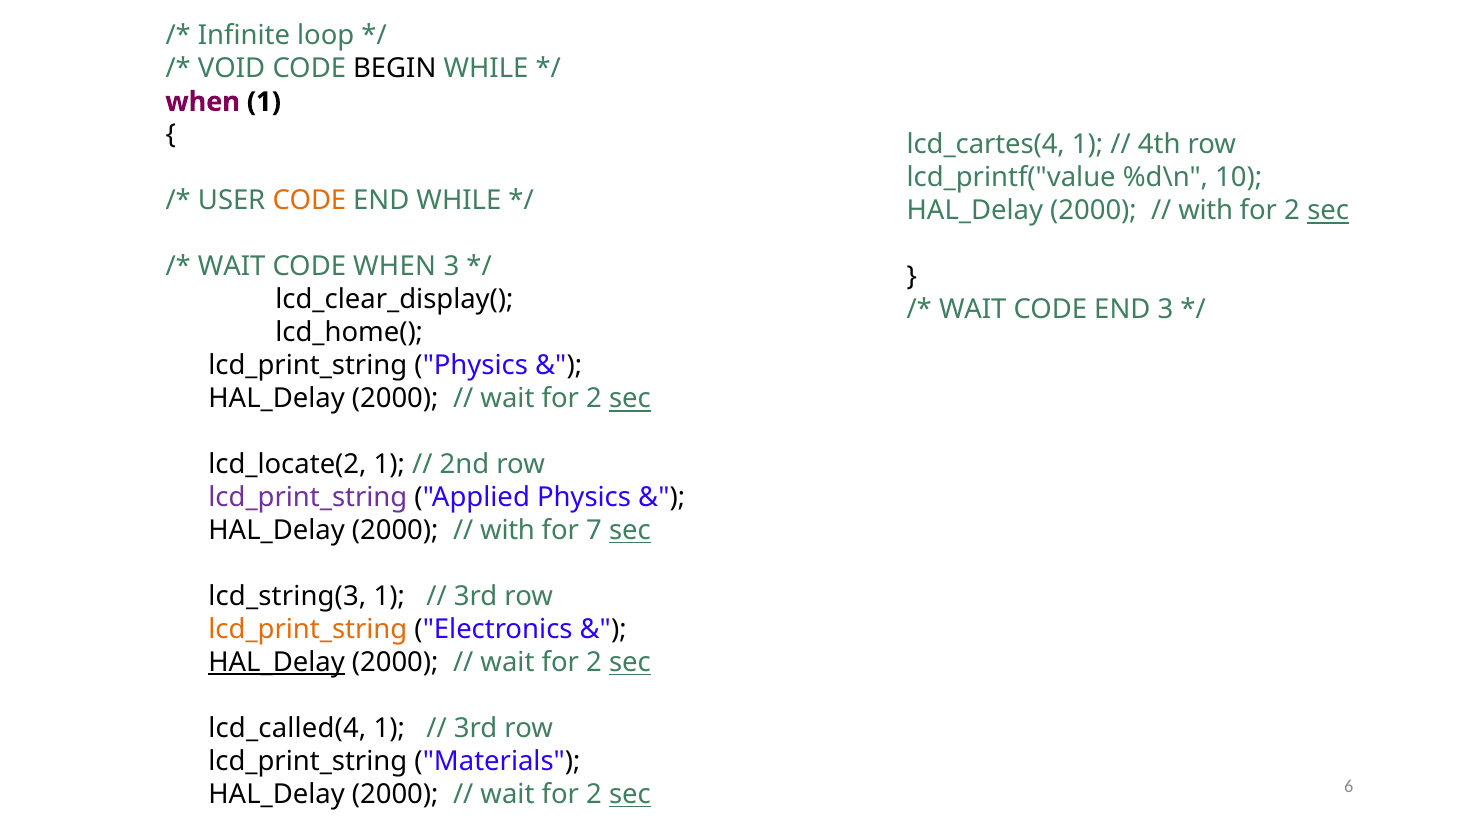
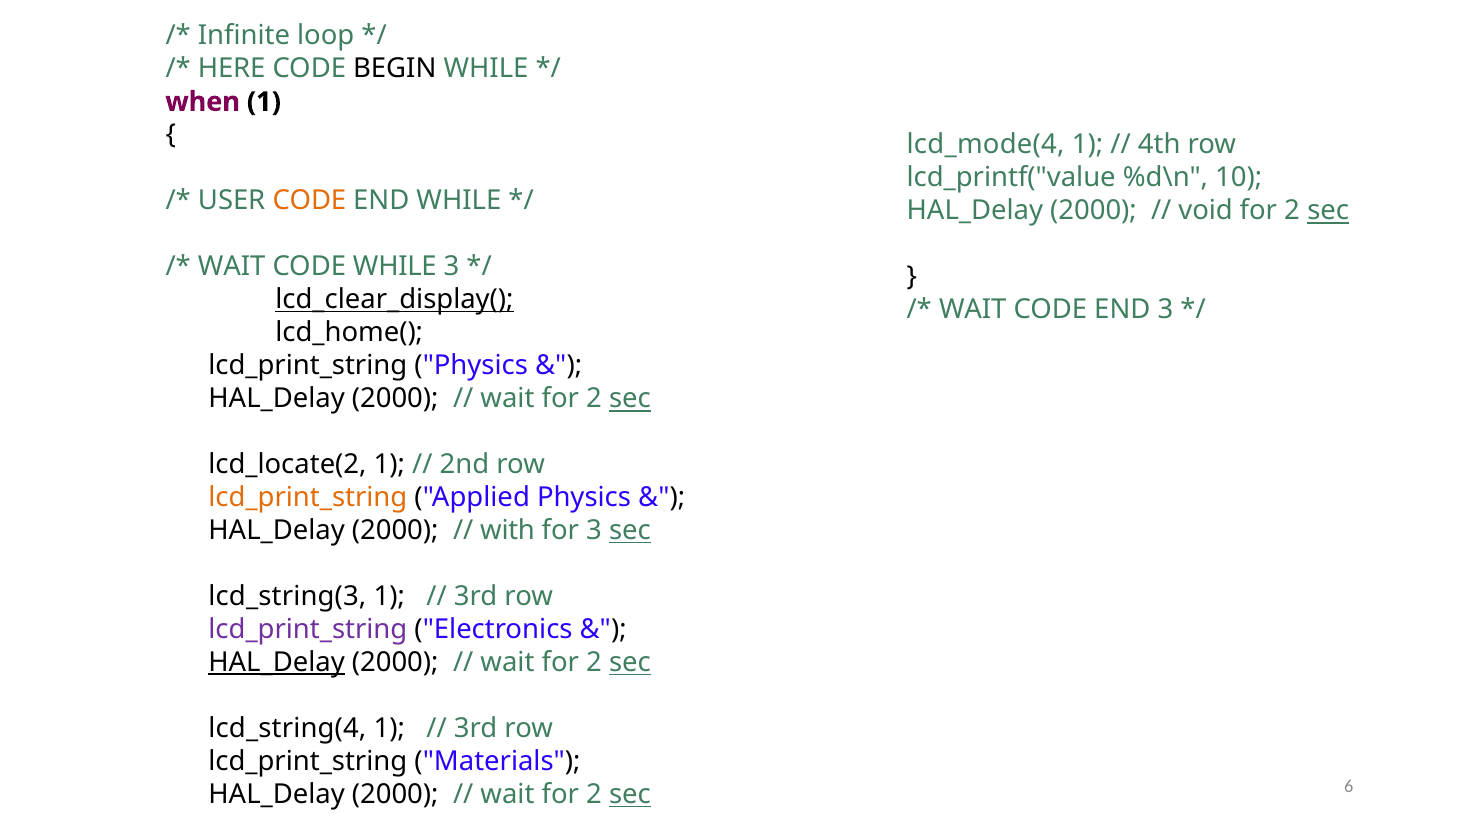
VOID: VOID -> HERE
lcd_cartes(4: lcd_cartes(4 -> lcd_mode(4
with at (1206, 210): with -> void
CODE WHEN: WHEN -> WHILE
lcd_clear_display( underline: none -> present
lcd_print_string at (308, 497) colour: purple -> orange
for 7: 7 -> 3
lcd_print_string at (308, 629) colour: orange -> purple
lcd_called(4: lcd_called(4 -> lcd_string(4
